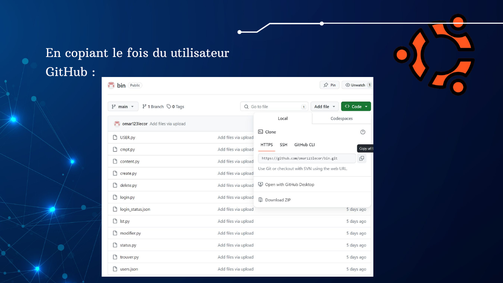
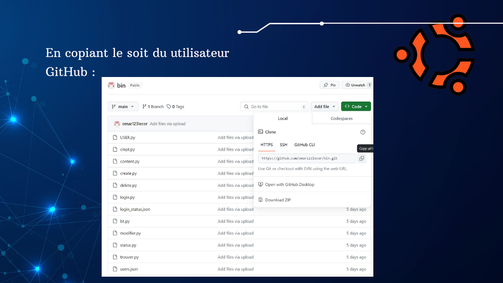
fois: fois -> soit
